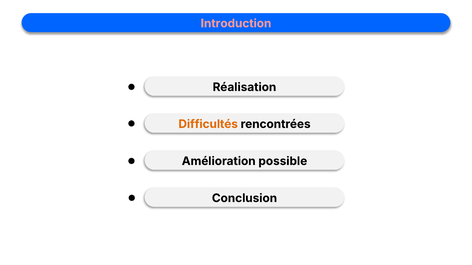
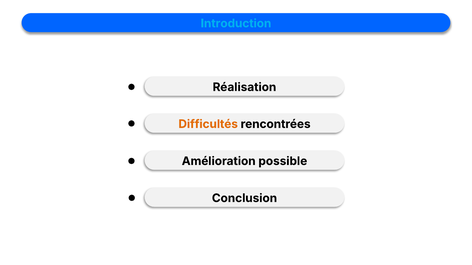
Introduction colour: pink -> light blue
